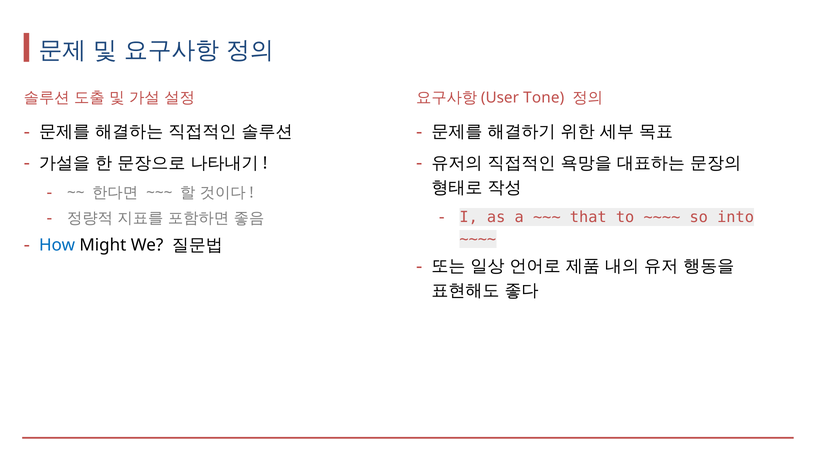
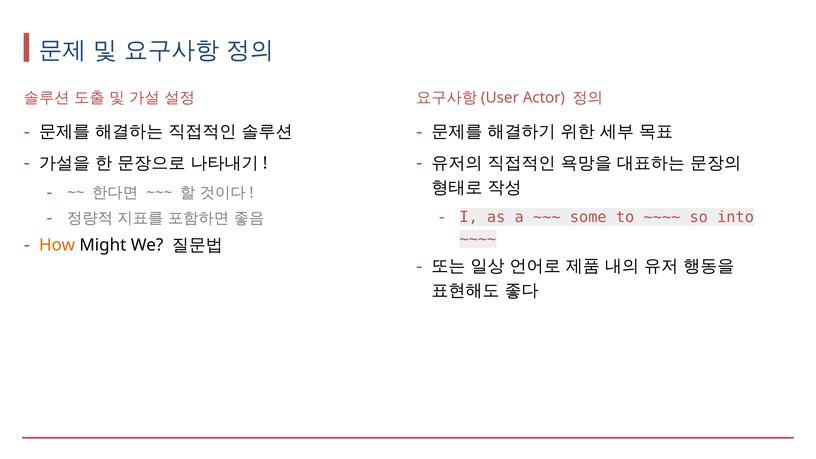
Tone: Tone -> Actor
that: that -> some
How colour: blue -> orange
